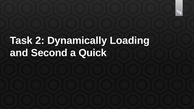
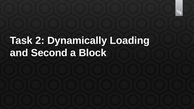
Quick: Quick -> Block
